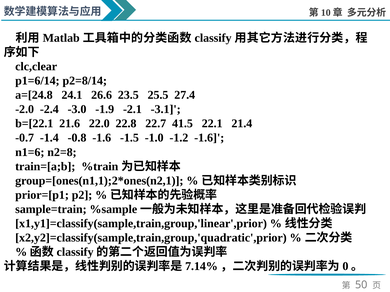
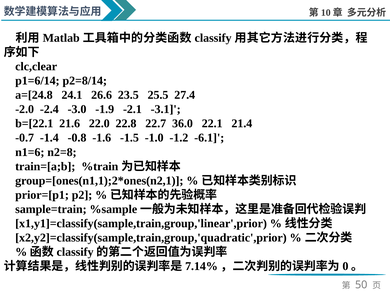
41.5: 41.5 -> 36.0
-1.2 -1.6: -1.6 -> -6.1
